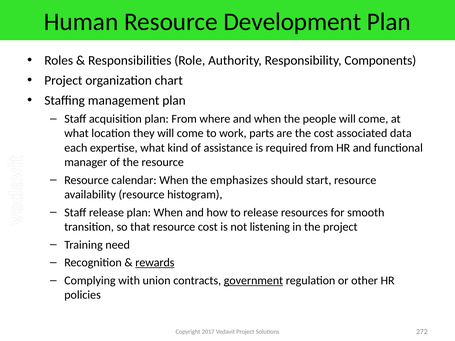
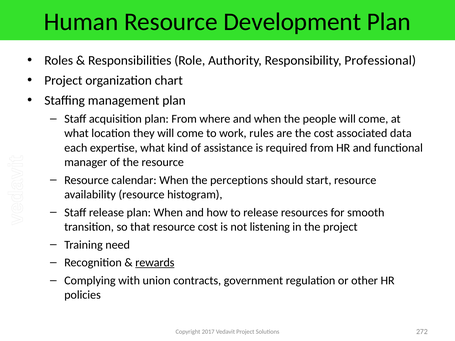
Components: Components -> Professional
parts: parts -> rules
emphasizes: emphasizes -> perceptions
government underline: present -> none
